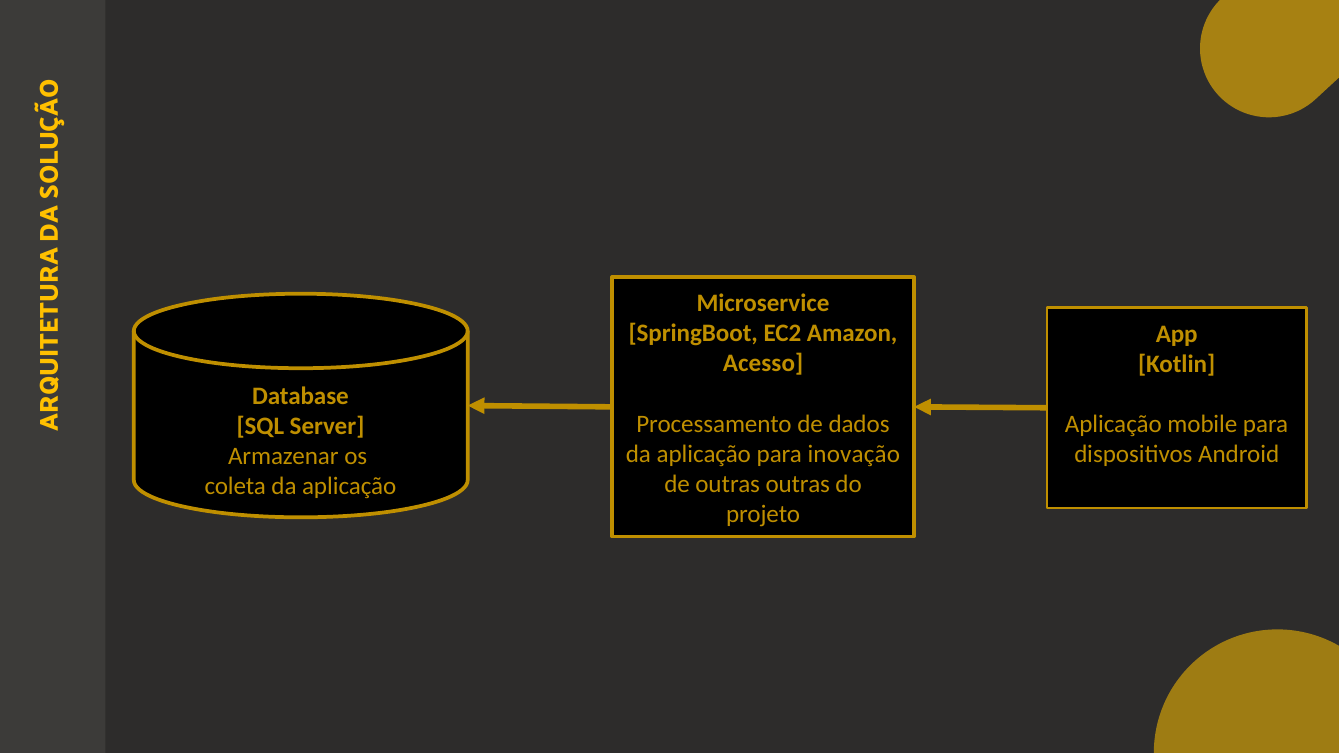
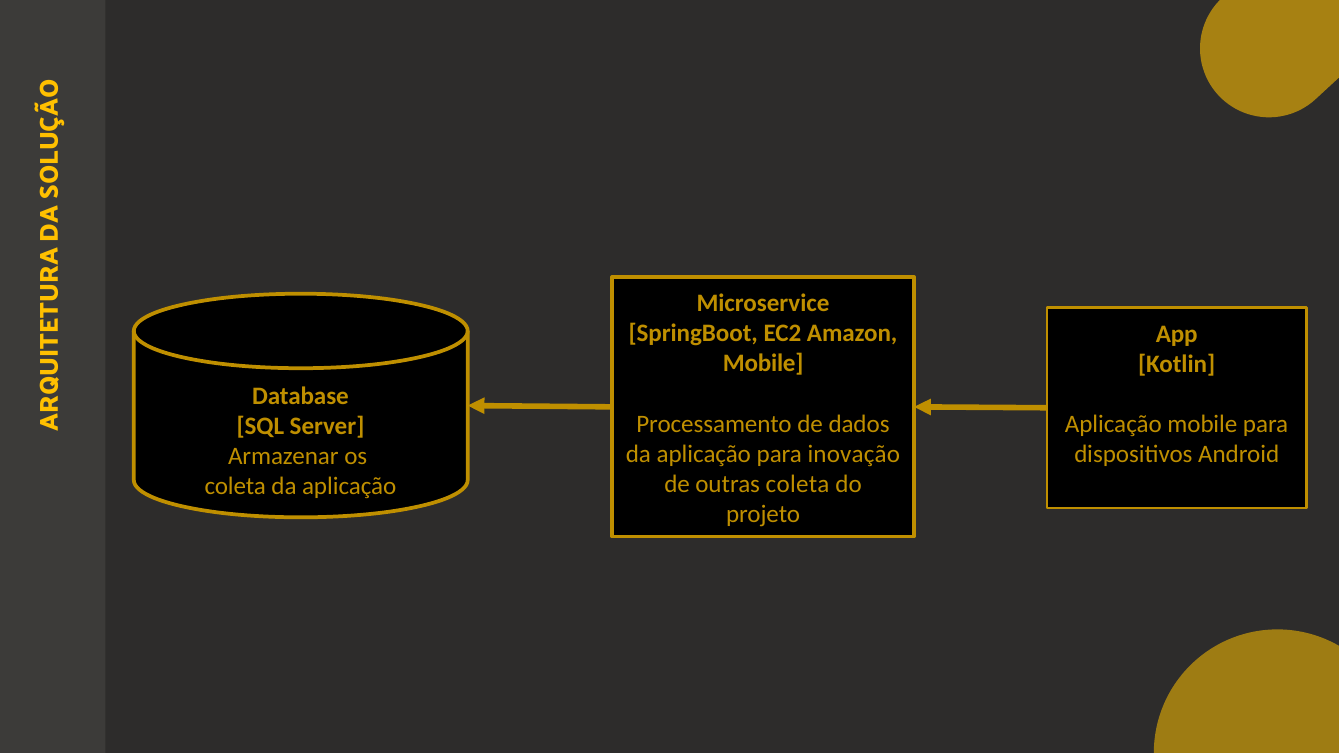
Acesso at (763, 364): Acesso -> Mobile
outras outras: outras -> coleta
